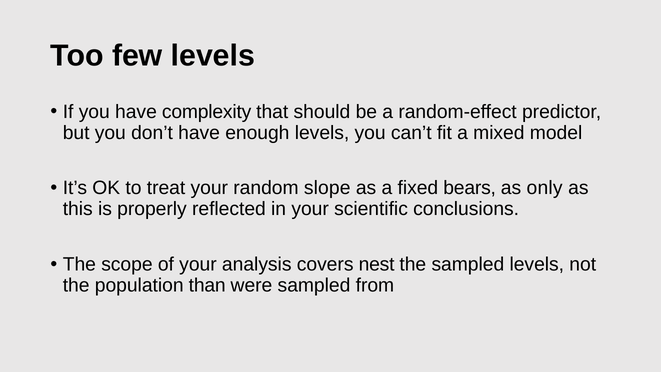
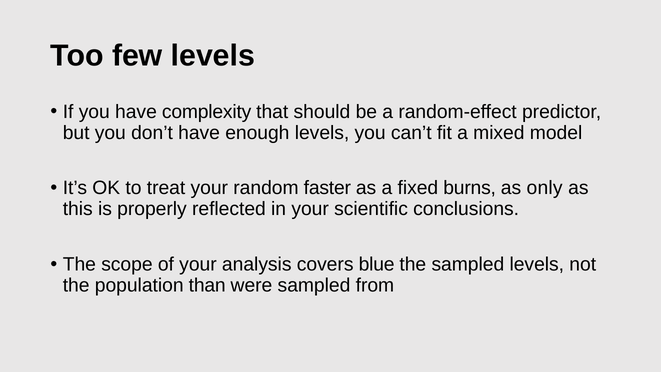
slope: slope -> faster
bears: bears -> burns
nest: nest -> blue
